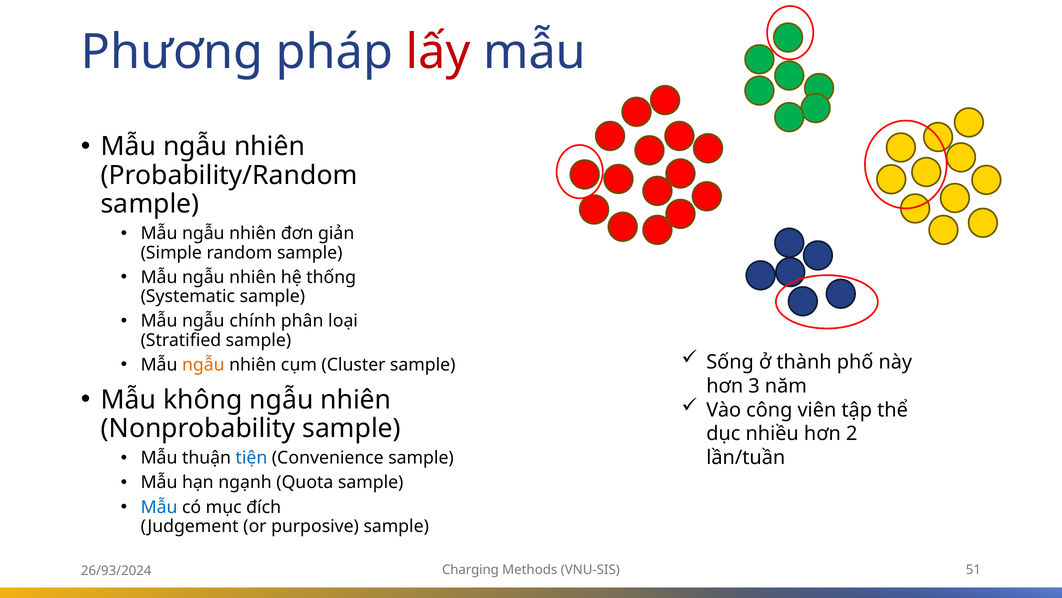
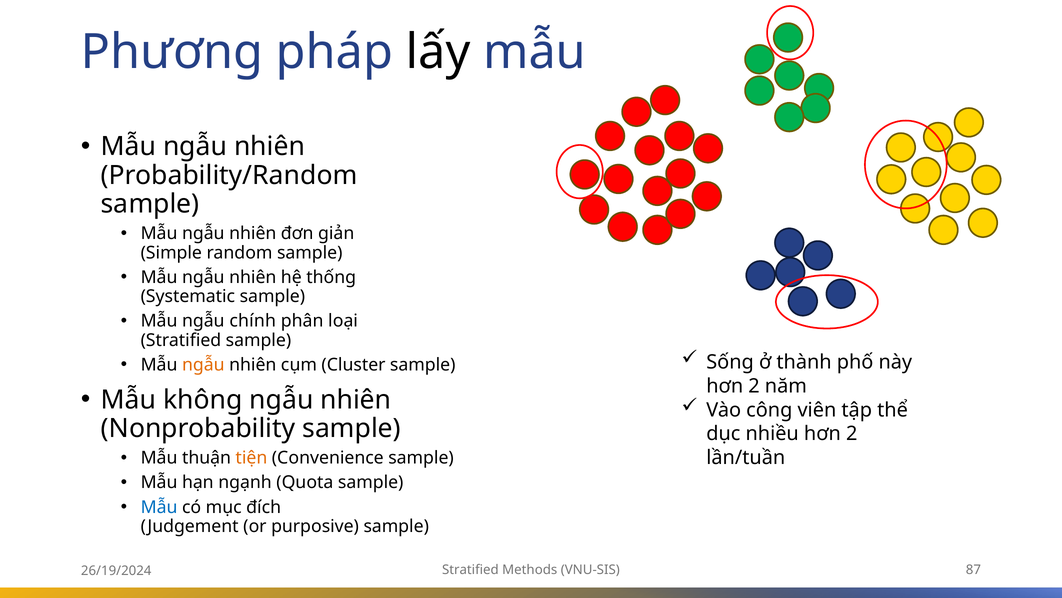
lấy colour: red -> black
3 at (754, 386): 3 -> 2
tiện colour: blue -> orange
Charging at (470, 569): Charging -> Stratified
51: 51 -> 87
26/93/2024: 26/93/2024 -> 26/19/2024
